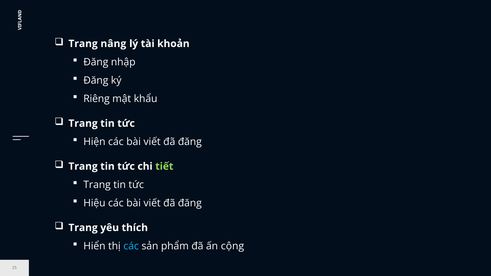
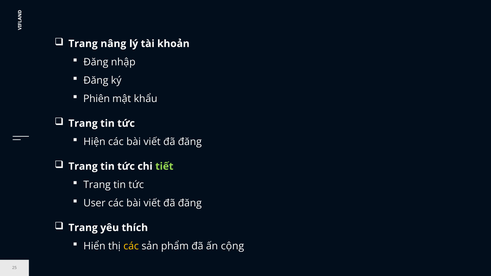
Riêng: Riêng -> Phiên
Hiệu: Hiệu -> User
các at (131, 246) colour: light blue -> yellow
